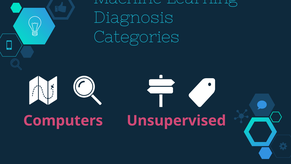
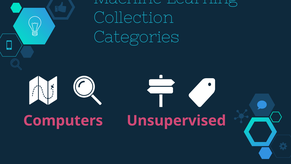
Diagnosis: Diagnosis -> Collection
